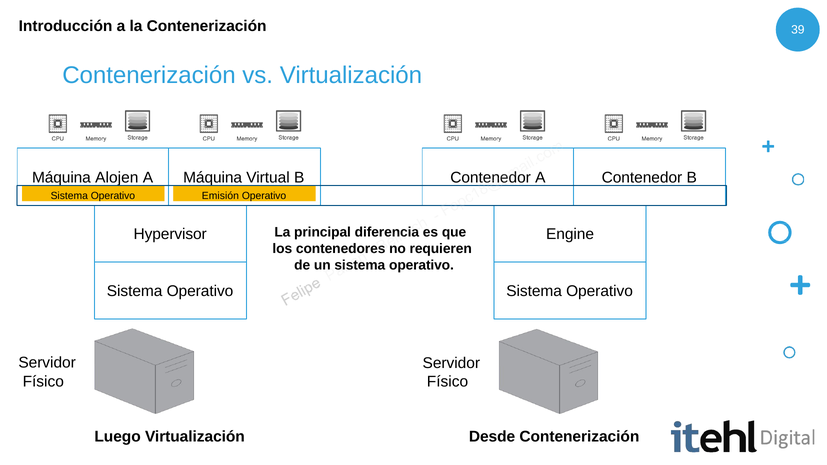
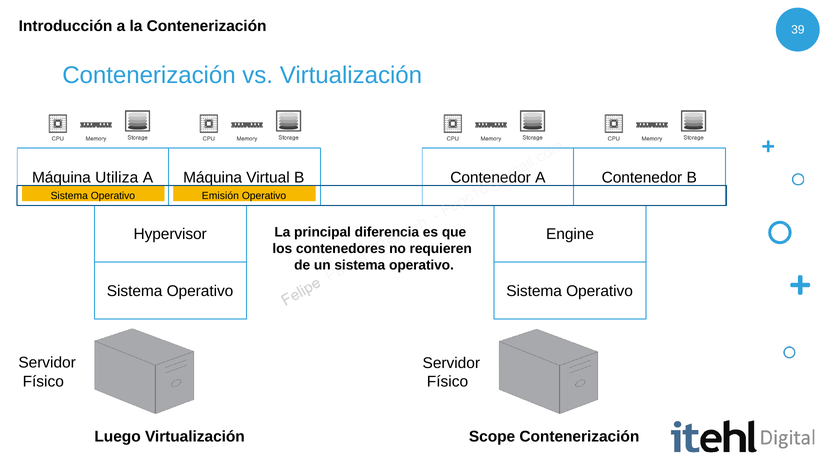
Alojen: Alojen -> Utiliza
Desde: Desde -> Scope
